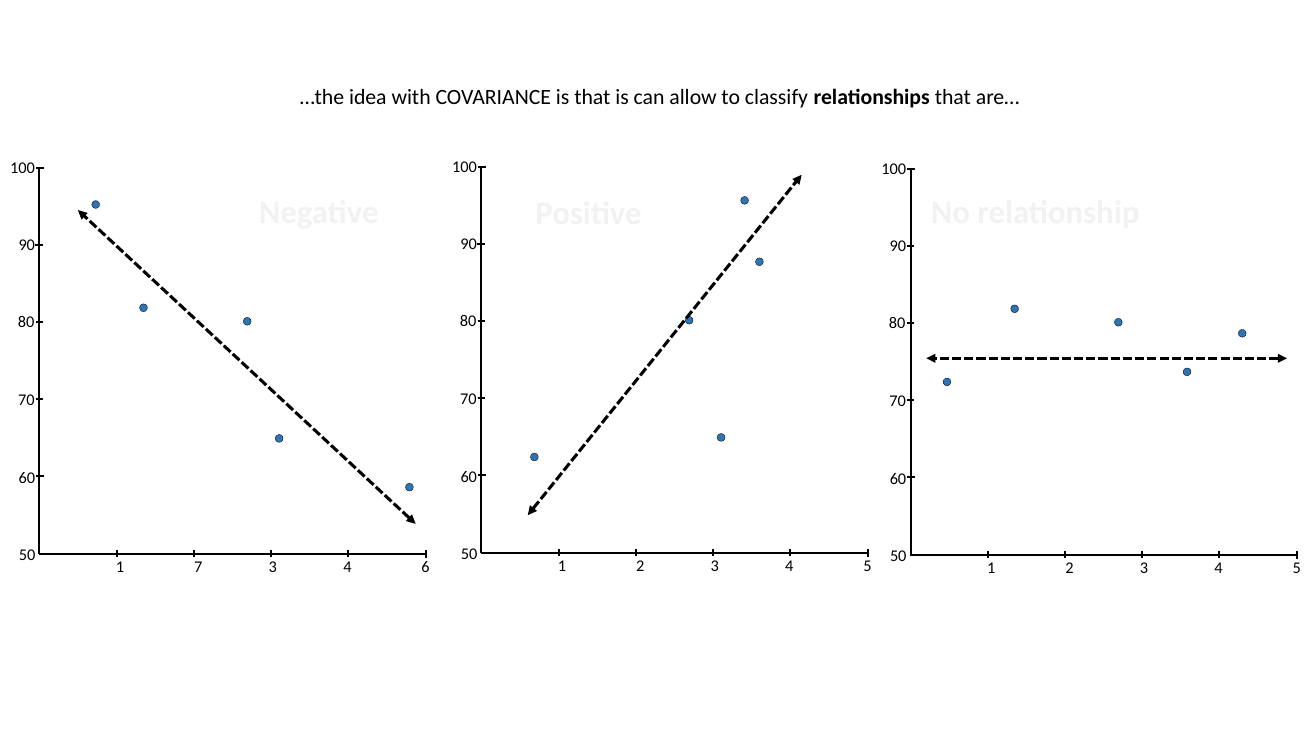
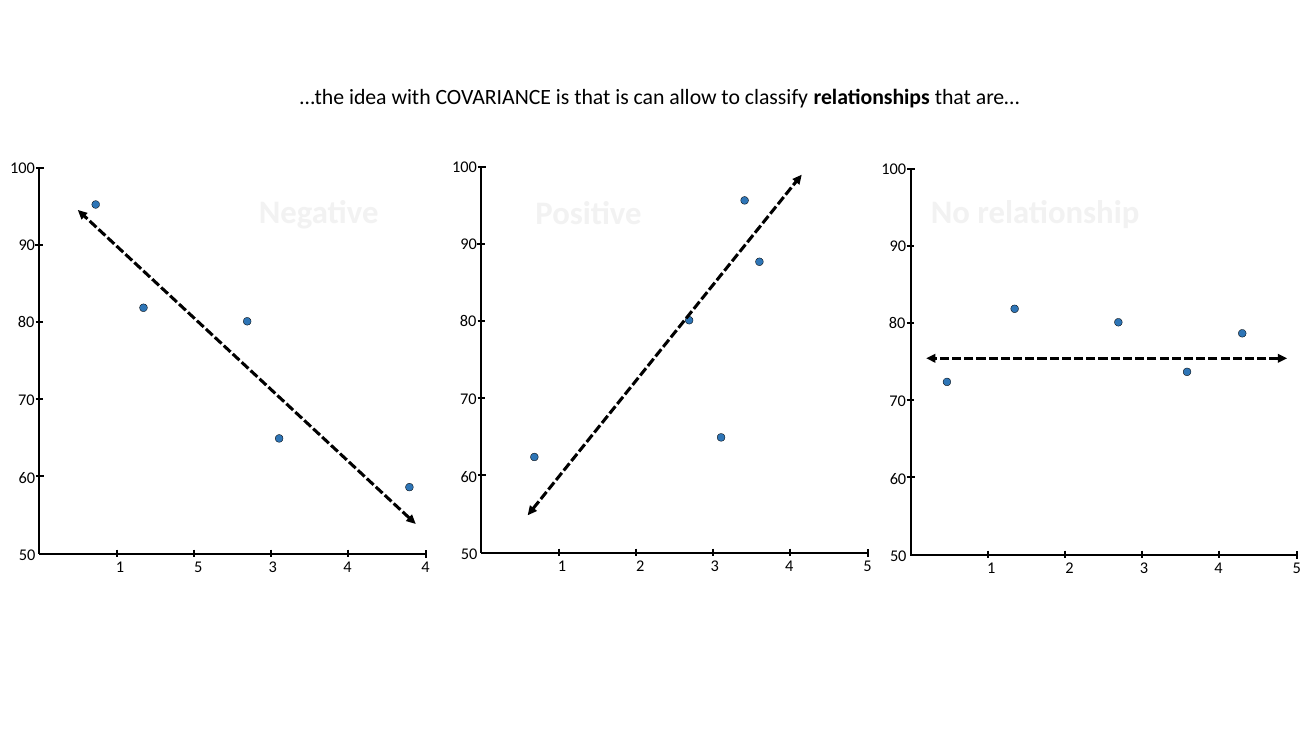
1 7: 7 -> 5
4 6: 6 -> 4
